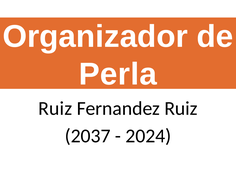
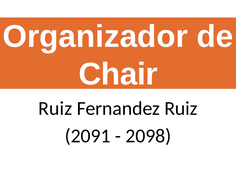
Perla: Perla -> Chair
2037: 2037 -> 2091
2024: 2024 -> 2098
